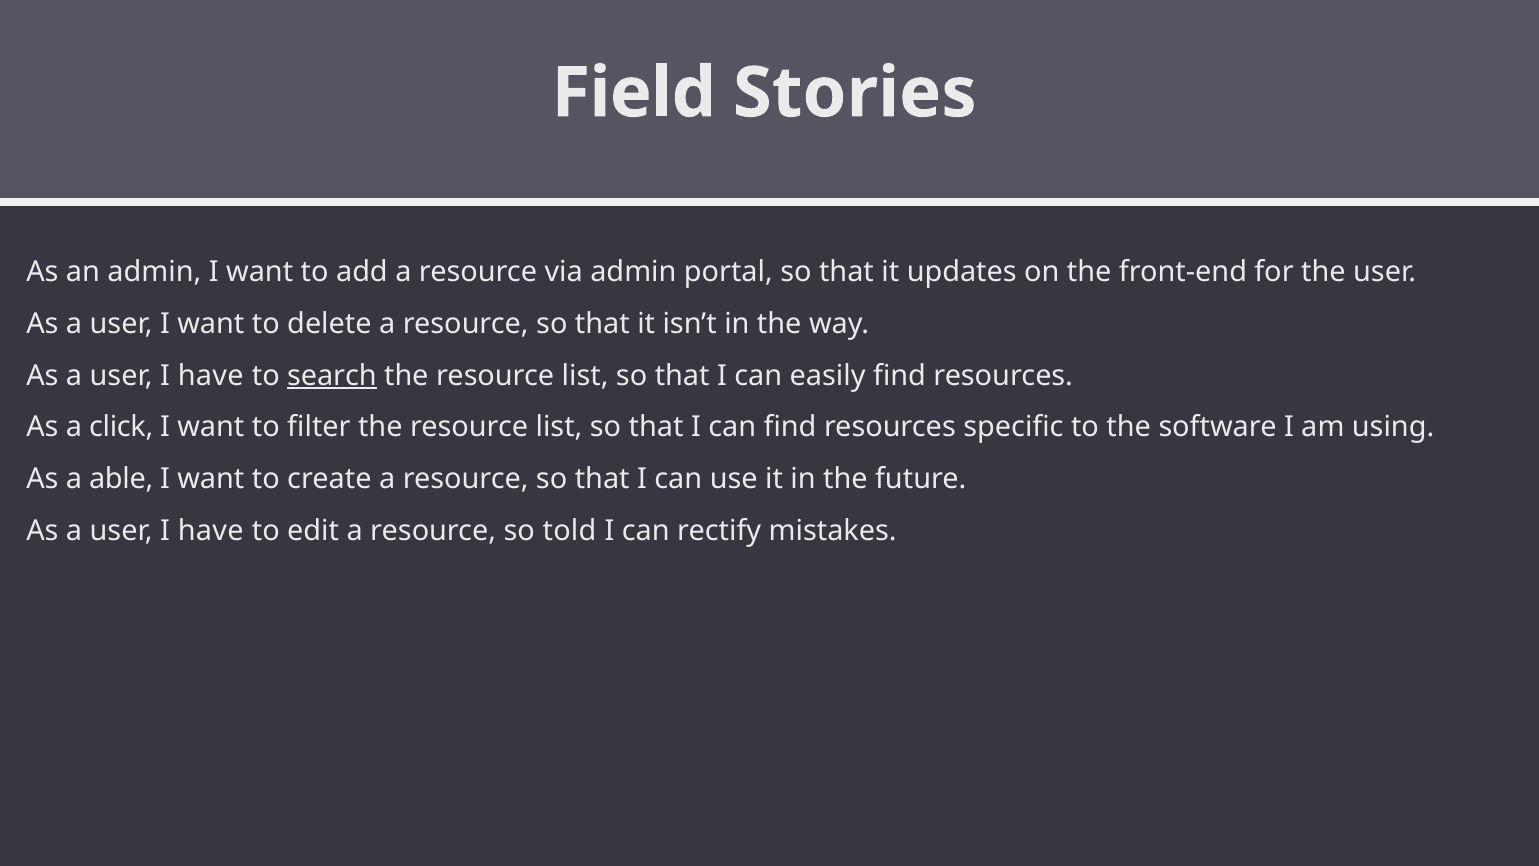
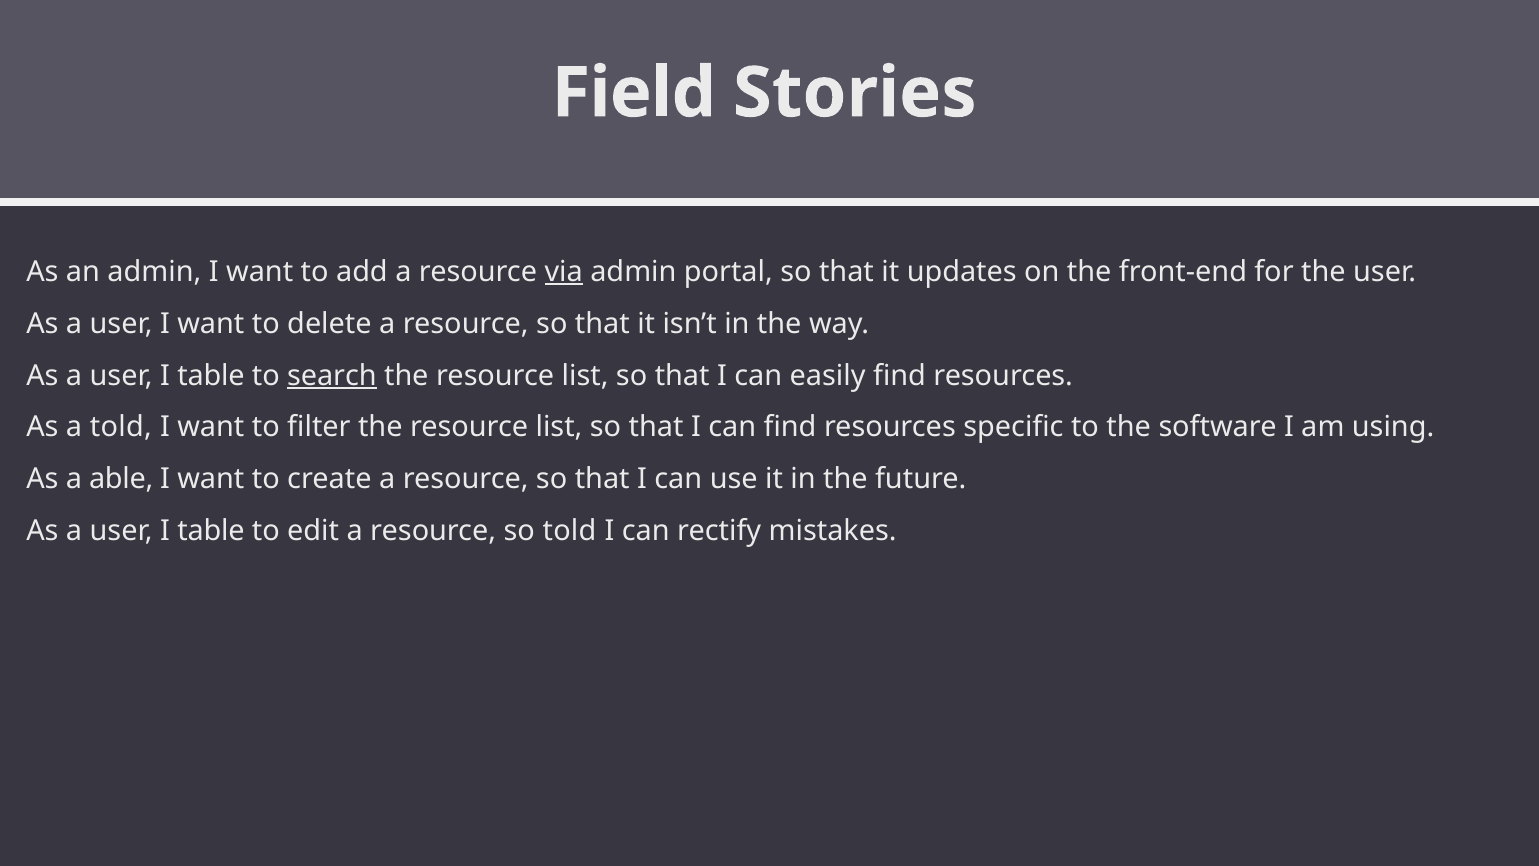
via underline: none -> present
have at (211, 375): have -> table
a click: click -> told
have at (211, 531): have -> table
